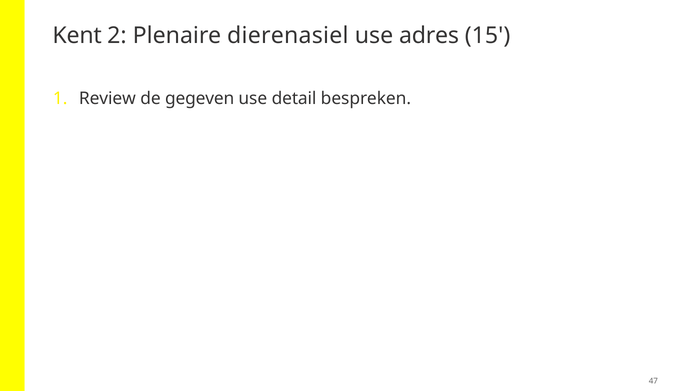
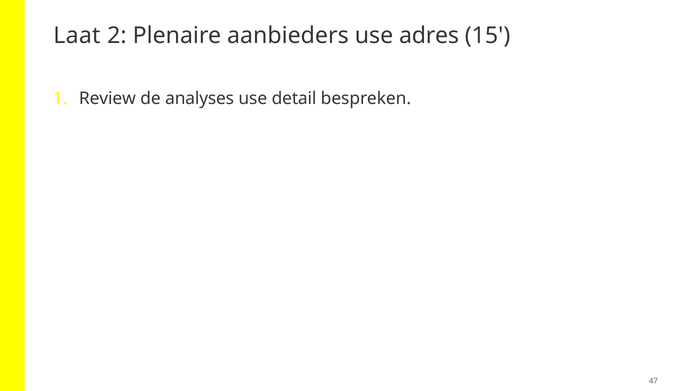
Kent: Kent -> Laat
dierenasiel: dierenasiel -> aanbieders
gegeven: gegeven -> analyses
